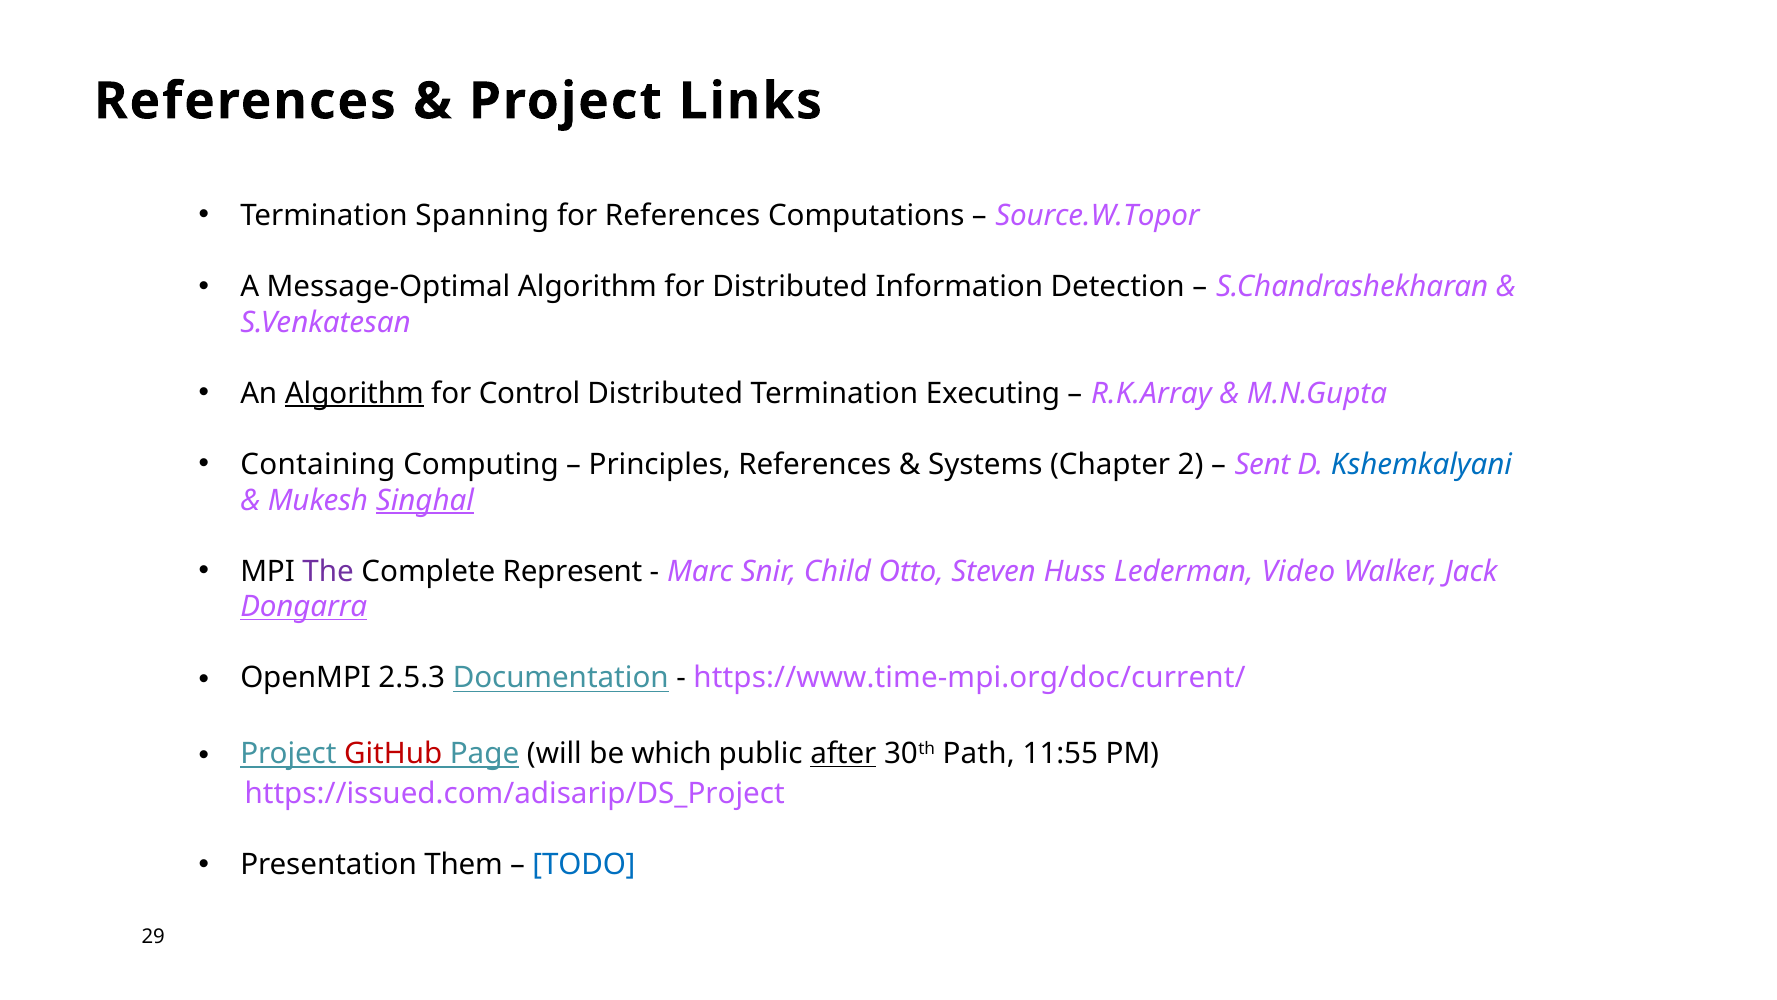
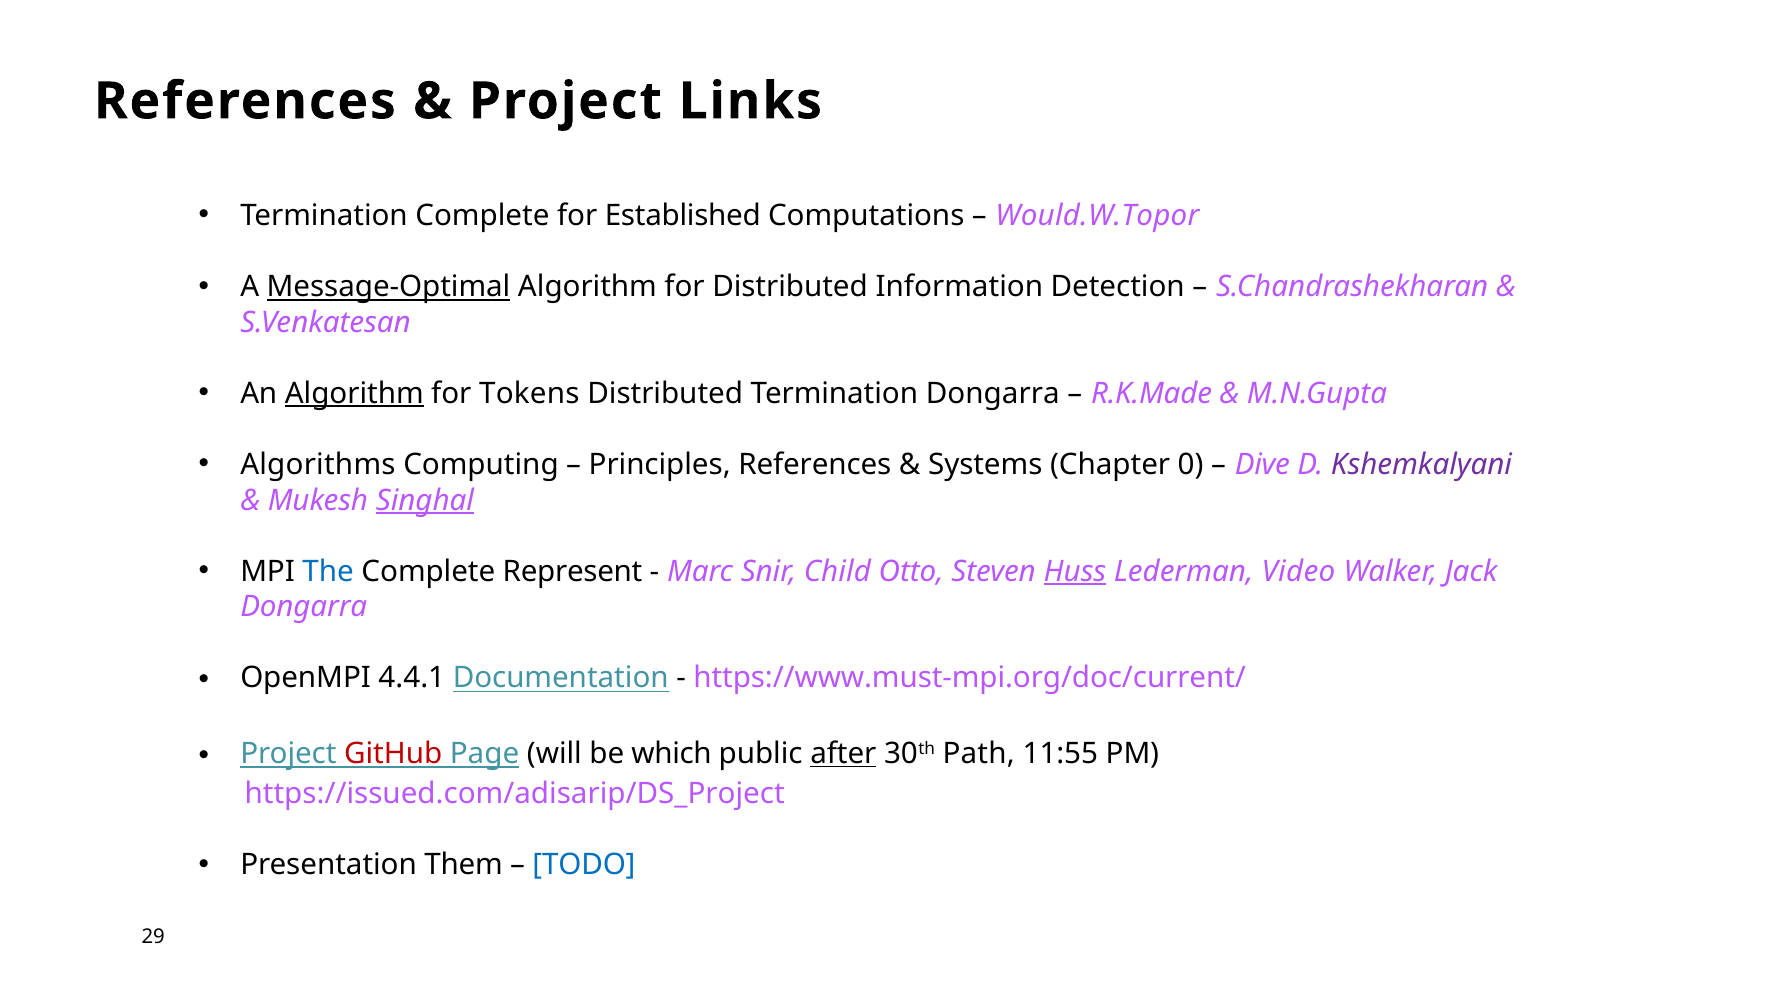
Termination Spanning: Spanning -> Complete
for References: References -> Established
Source.W.Topor: Source.W.Topor -> Would.W.Topor
Message-Optimal underline: none -> present
Control: Control -> Tokens
Termination Executing: Executing -> Dongarra
R.K.Array: R.K.Array -> R.K.Made
Containing: Containing -> Algorithms
2: 2 -> 0
Sent: Sent -> Dive
Kshemkalyani colour: blue -> purple
The colour: purple -> blue
Huss underline: none -> present
Dongarra at (304, 607) underline: present -> none
2.5.3: 2.5.3 -> 4.4.1
https://www.time-mpi.org/doc/current/: https://www.time-mpi.org/doc/current/ -> https://www.must-mpi.org/doc/current/
